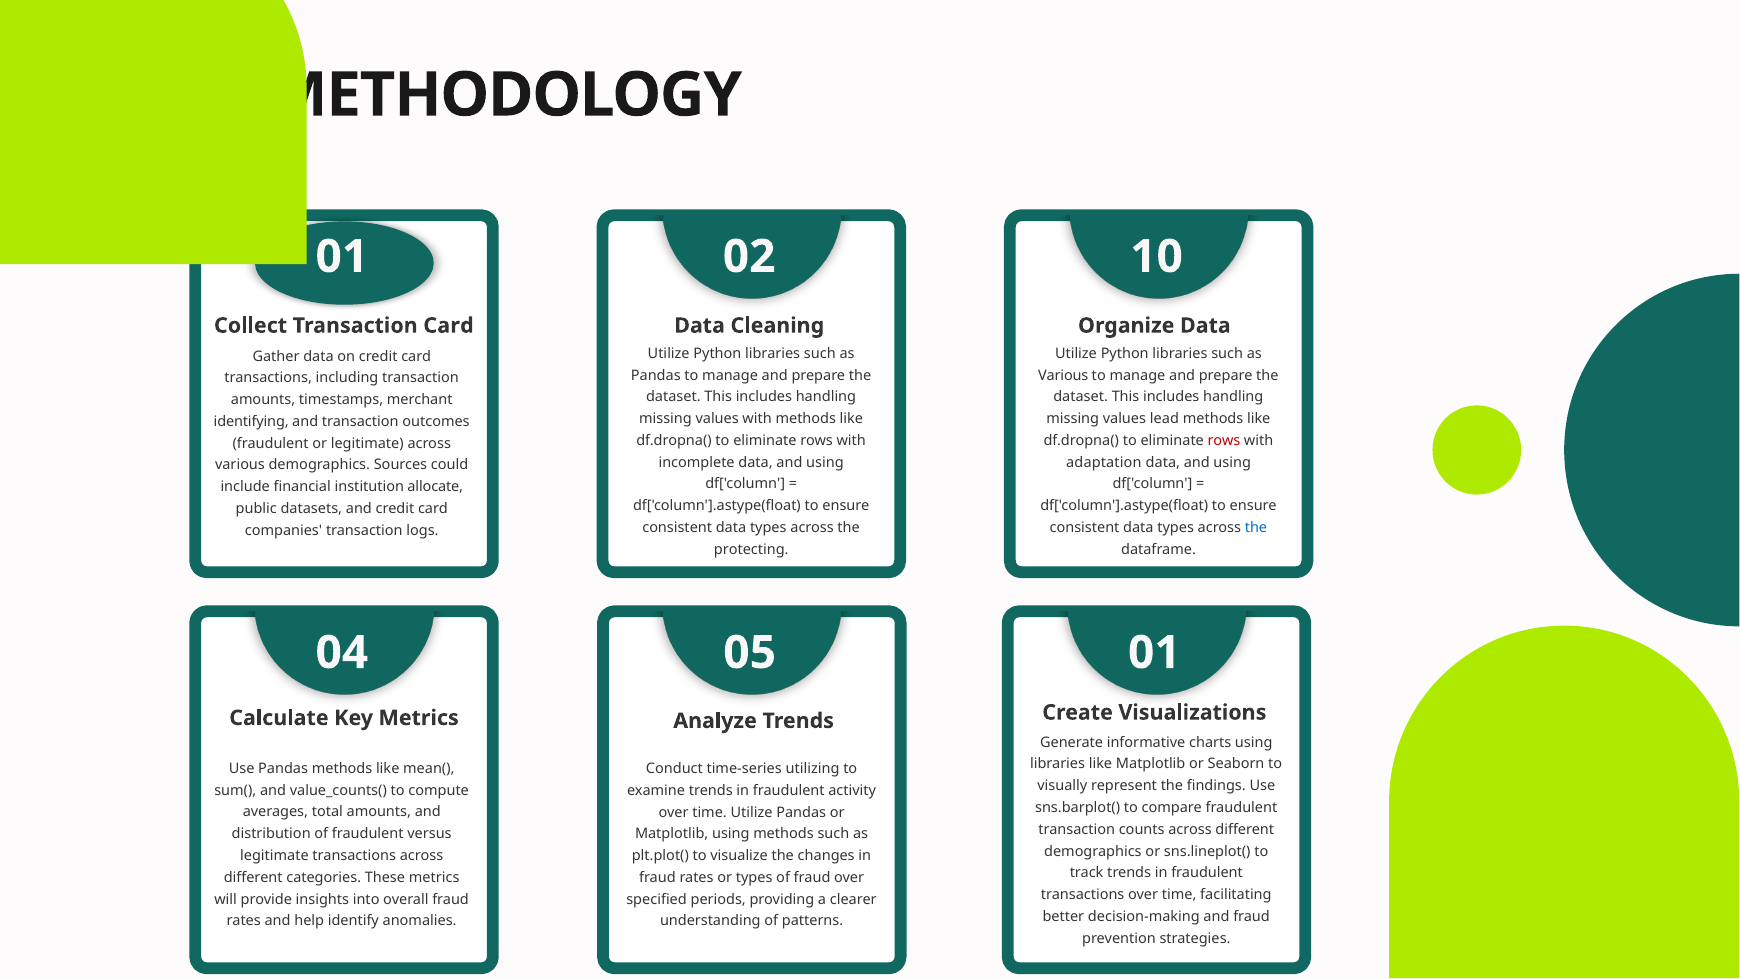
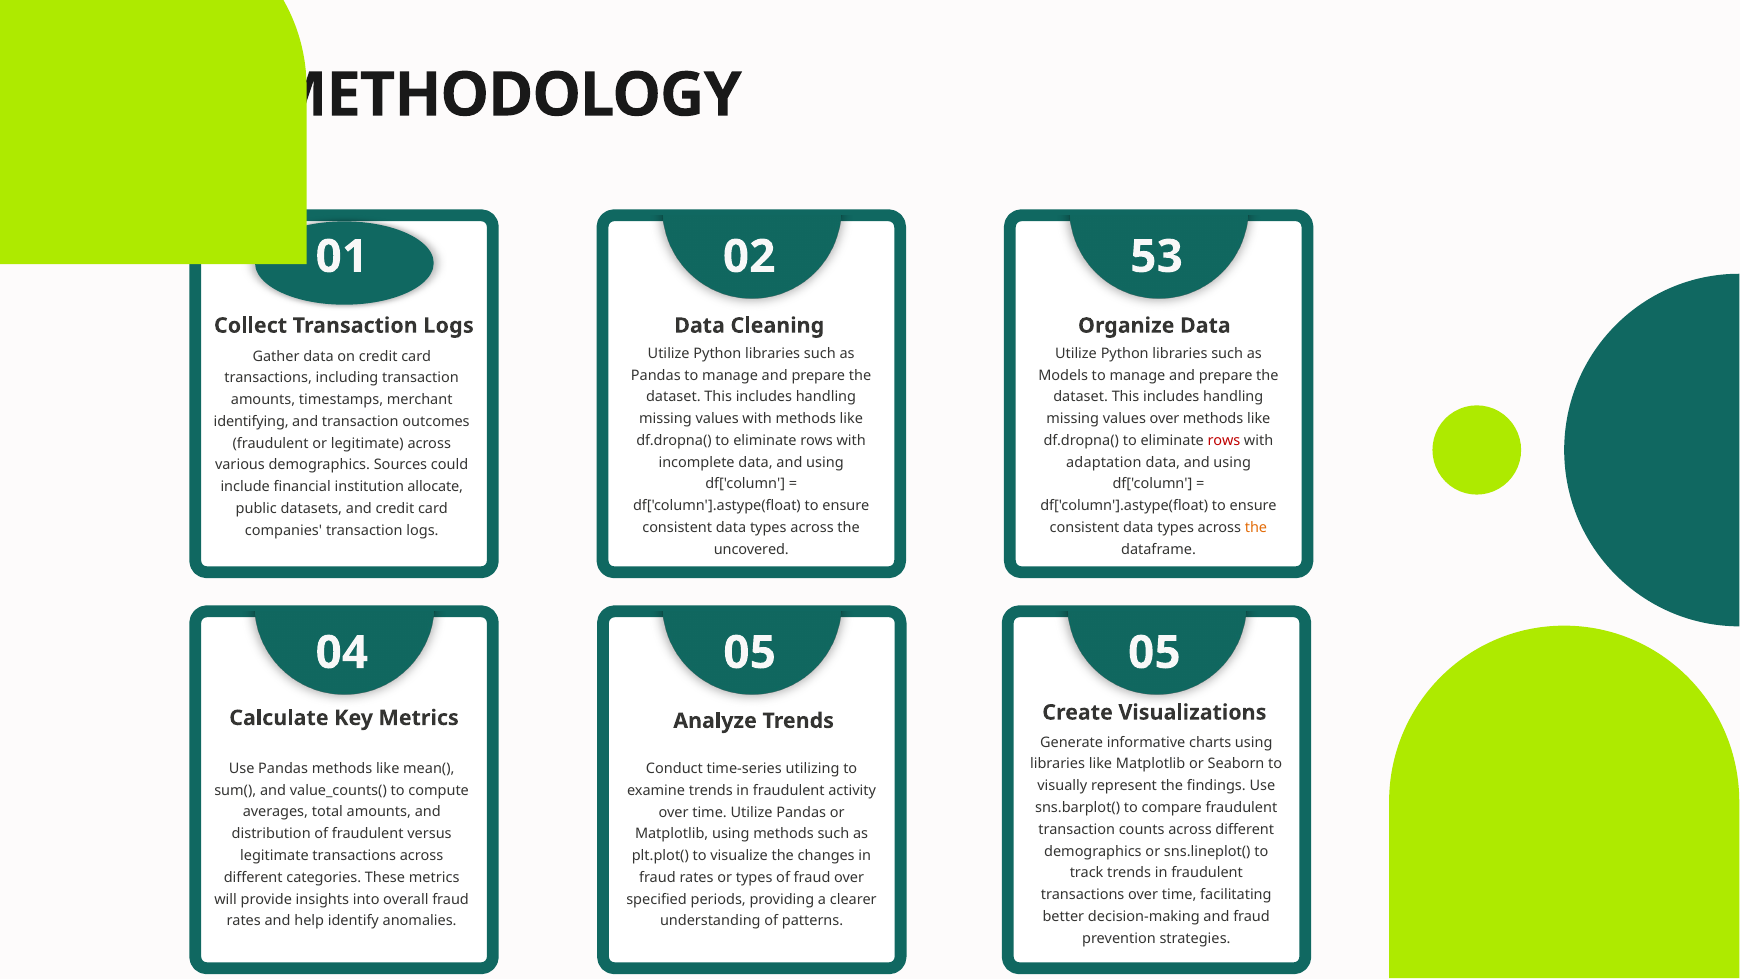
10: 10 -> 53
Collect Transaction Card: Card -> Logs
Various at (1063, 375): Various -> Models
values lead: lead -> over
the at (1256, 527) colour: blue -> orange
protecting: protecting -> uncovered
05 01: 01 -> 05
